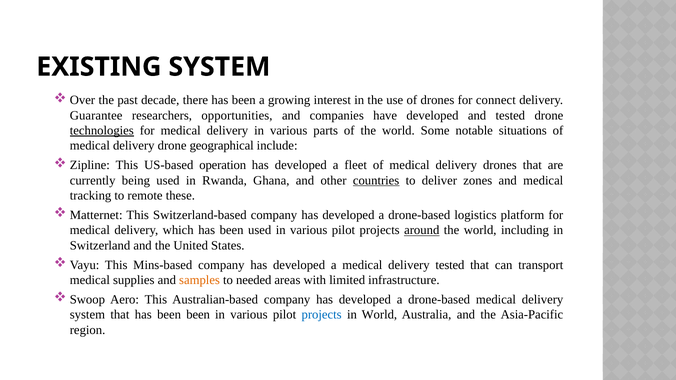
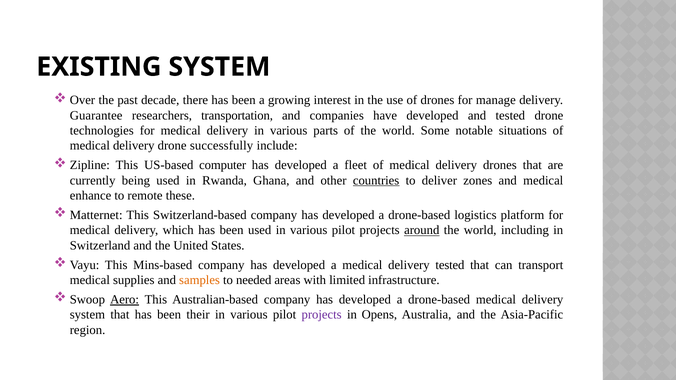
connect: connect -> manage
opportunities: opportunities -> transportation
technologies underline: present -> none
geographical: geographical -> successfully
operation: operation -> computer
tracking: tracking -> enhance
Aero underline: none -> present
been been: been -> their
projects at (322, 315) colour: blue -> purple
in World: World -> Opens
